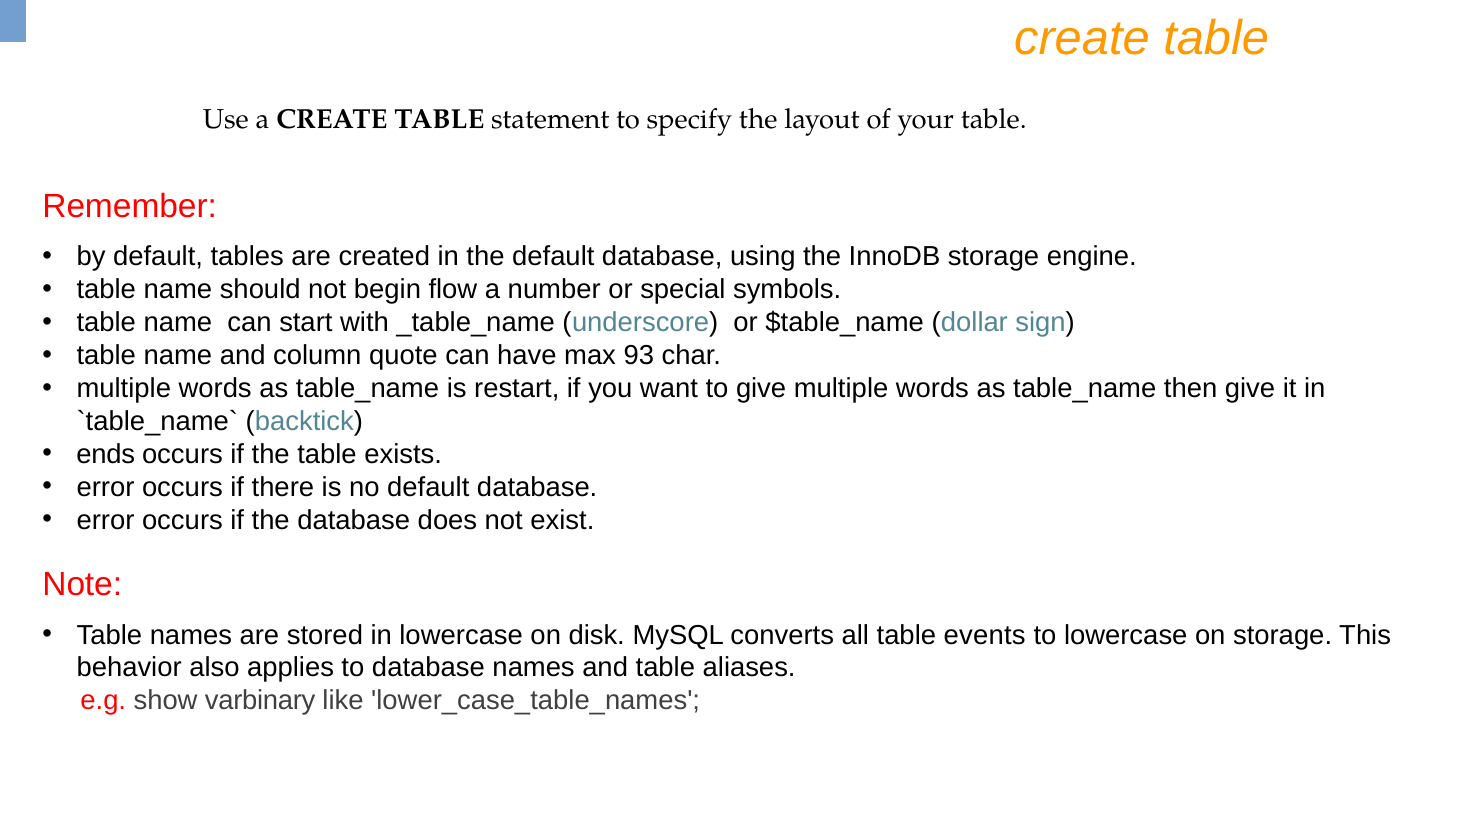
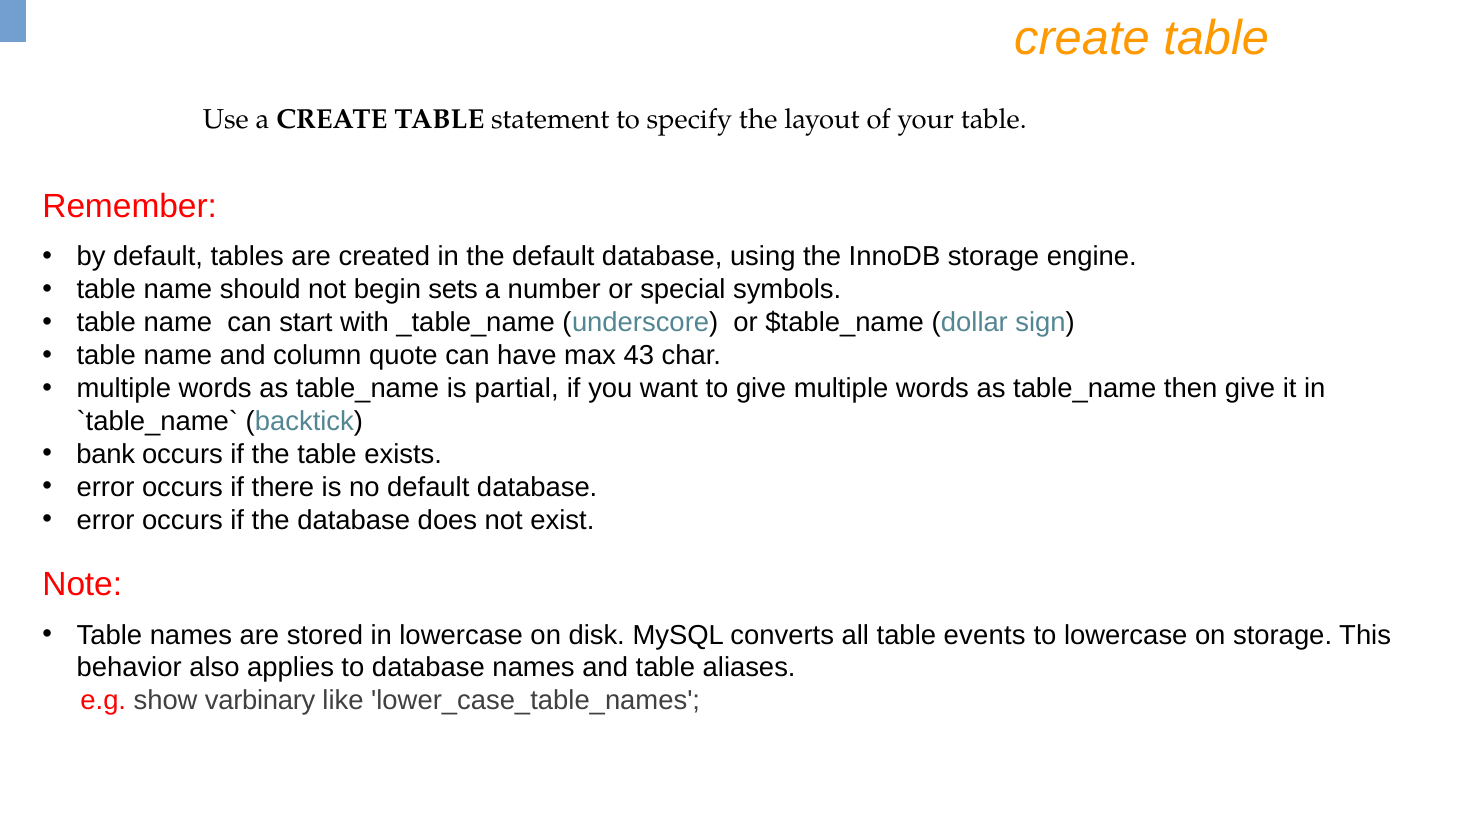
flow: flow -> sets
93: 93 -> 43
restart: restart -> partial
ends: ends -> bank
